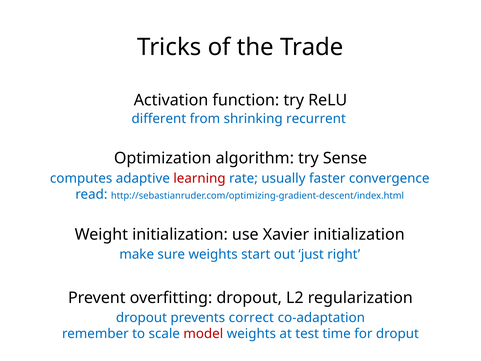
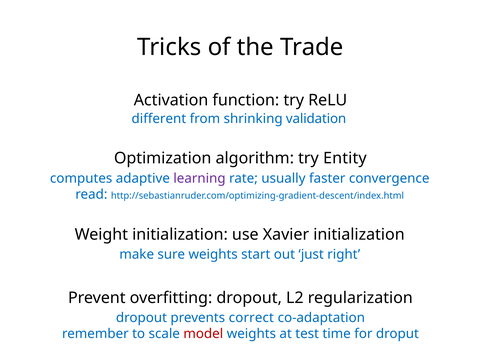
recurrent: recurrent -> validation
Sense: Sense -> Entity
learning colour: red -> purple
